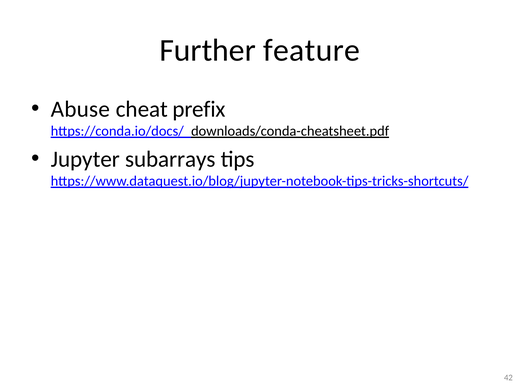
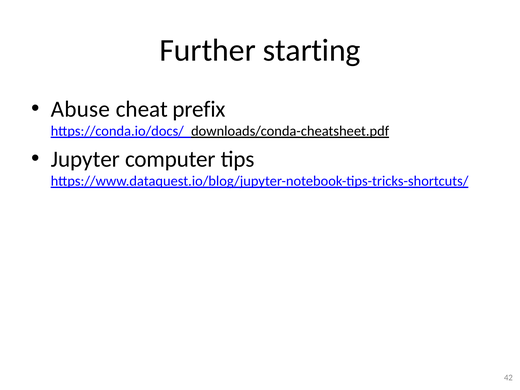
feature: feature -> starting
subarrays: subarrays -> computer
